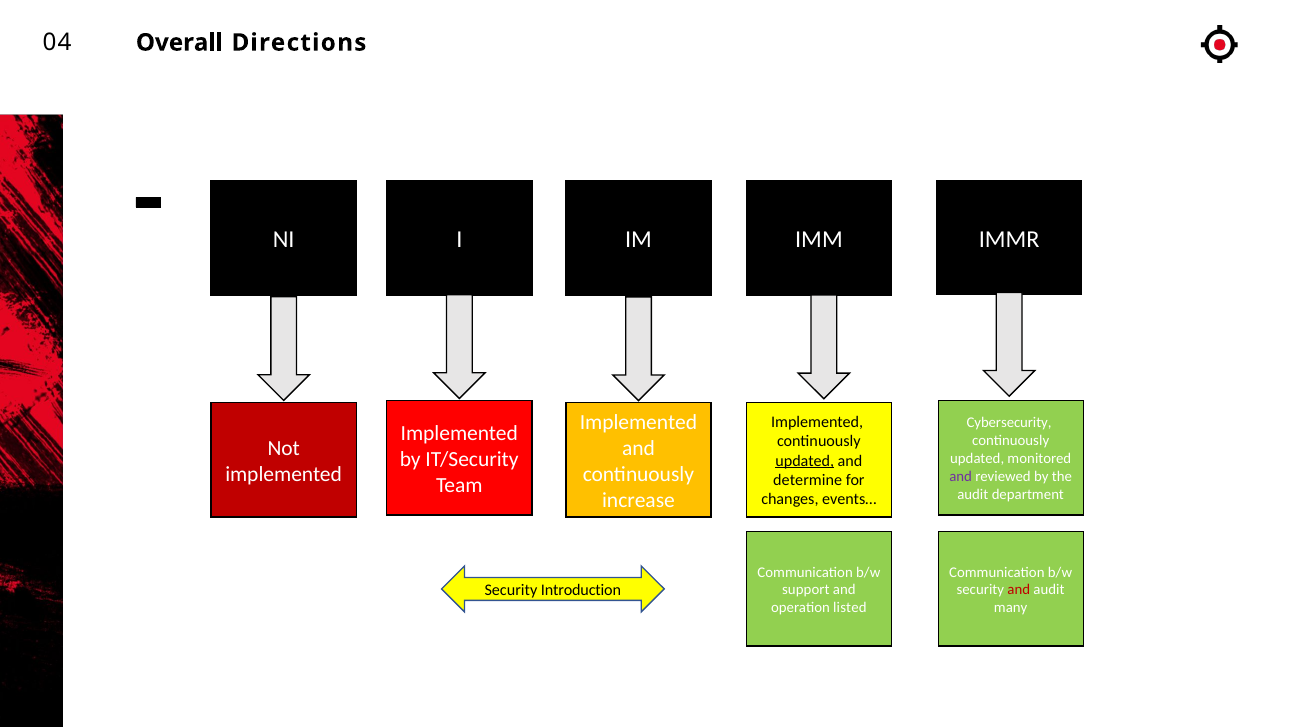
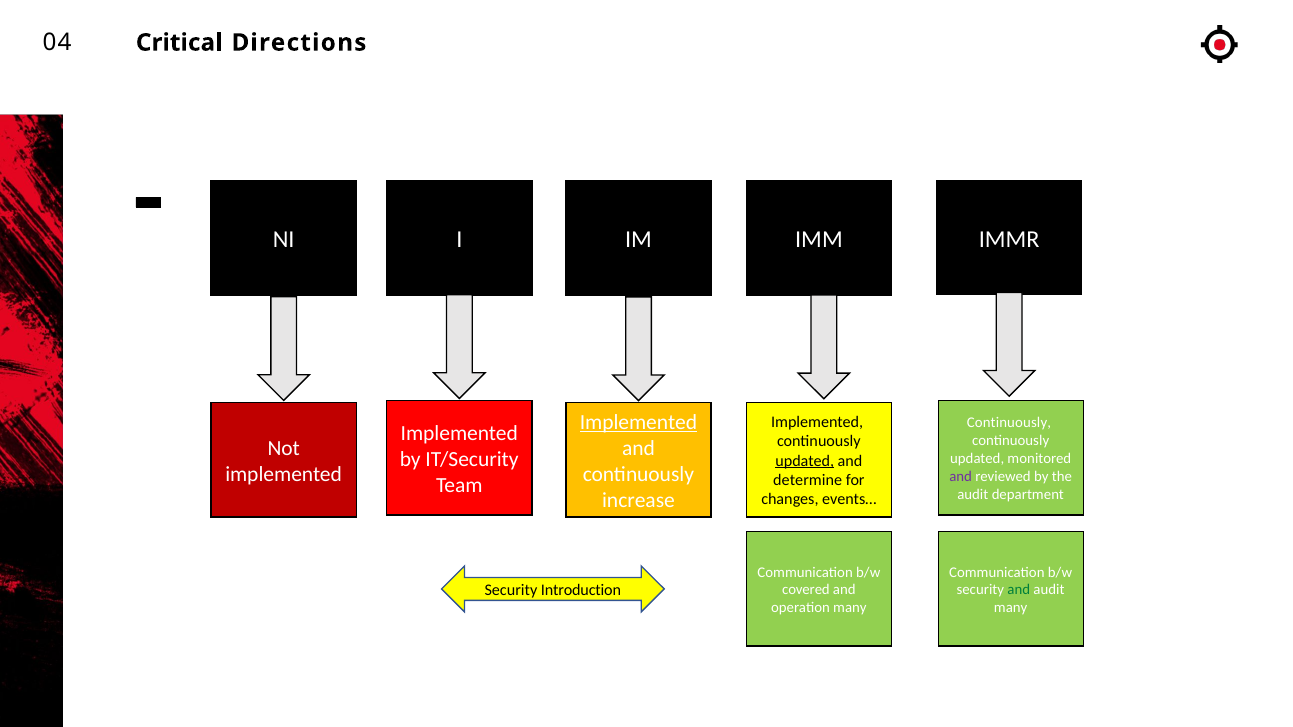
Overall: Overall -> Critical
Implemented at (638, 423) underline: none -> present
Cybersecurity at (1009, 423): Cybersecurity -> Continuously
support: support -> covered
and at (1019, 590) colour: red -> green
operation listed: listed -> many
